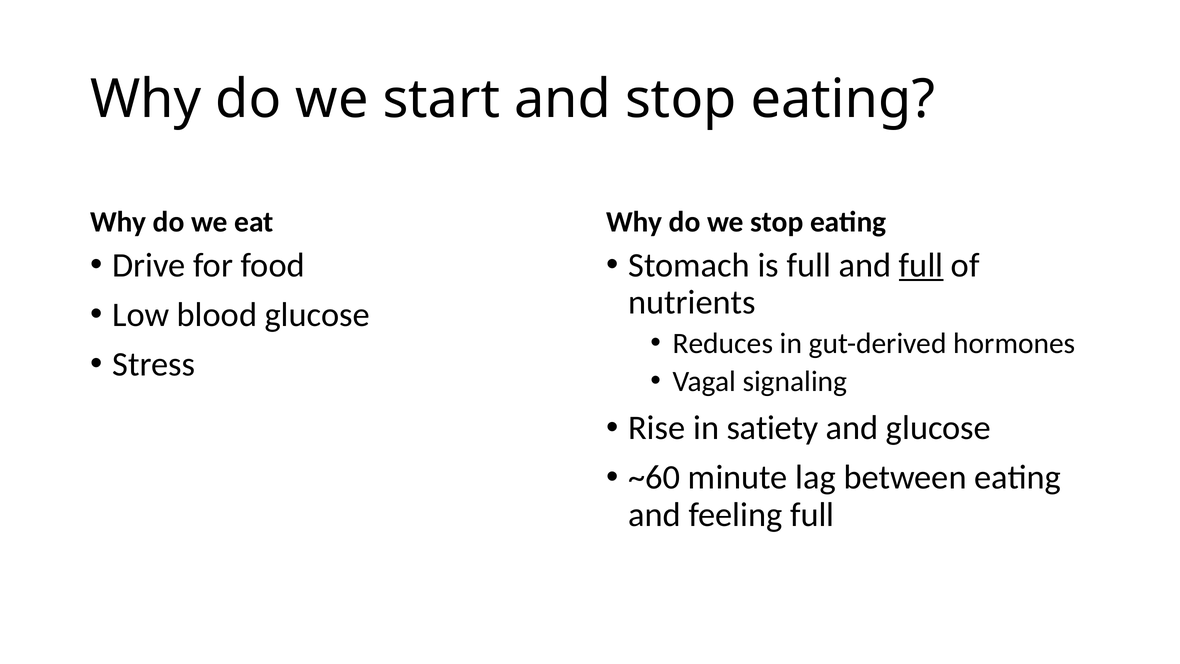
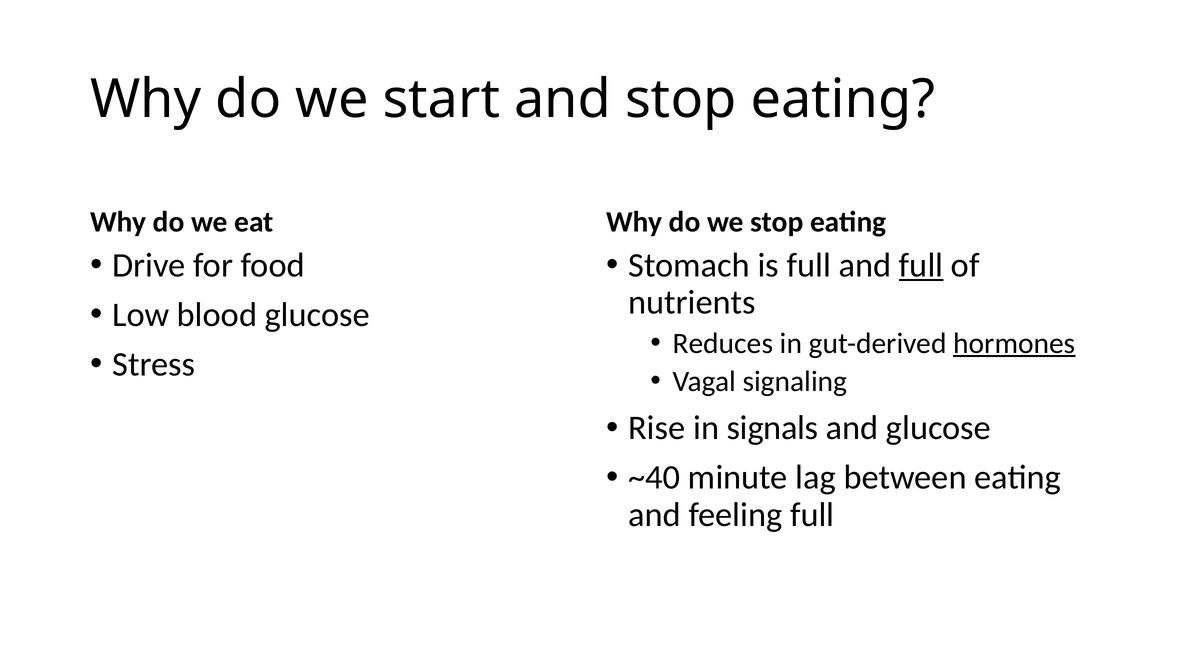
hormones underline: none -> present
satiety: satiety -> signals
~60: ~60 -> ~40
